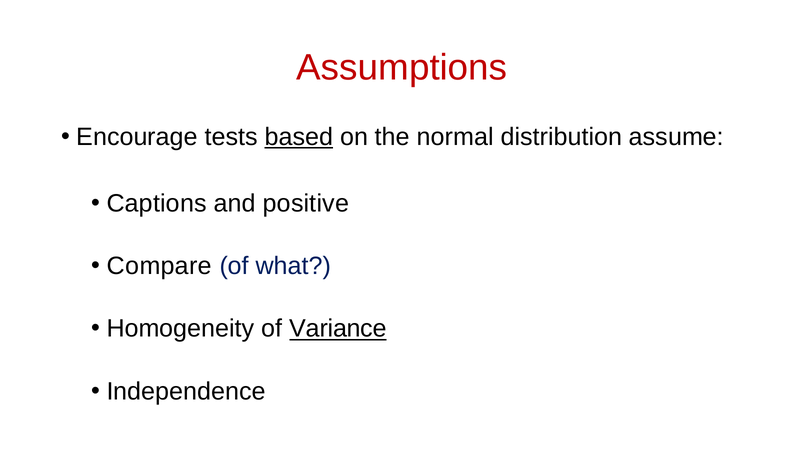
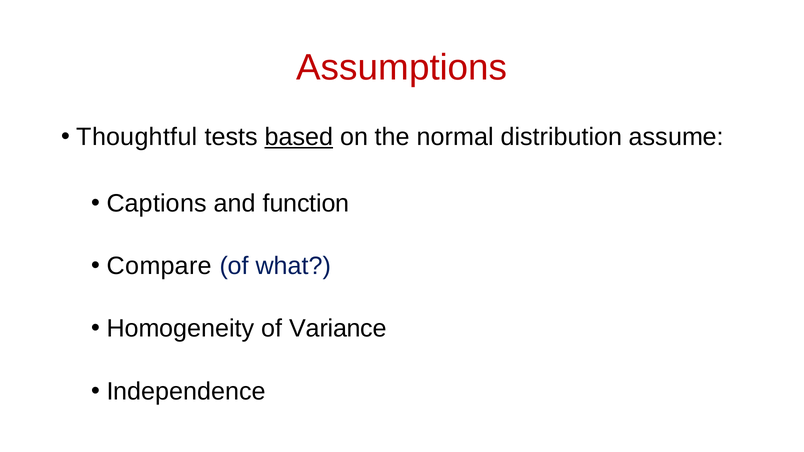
Encourage: Encourage -> Thoughtful
positive: positive -> function
Variance underline: present -> none
